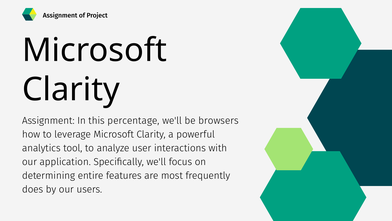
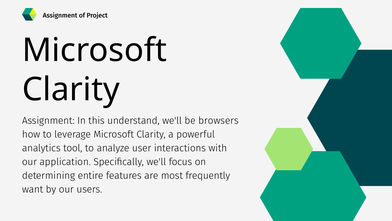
percentage: percentage -> understand
does: does -> want
